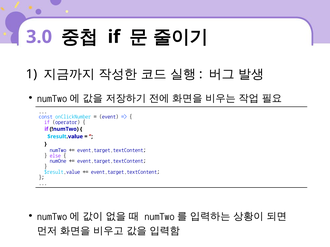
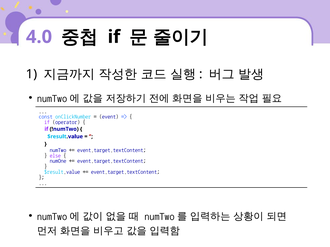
3.0: 3.0 -> 4.0
